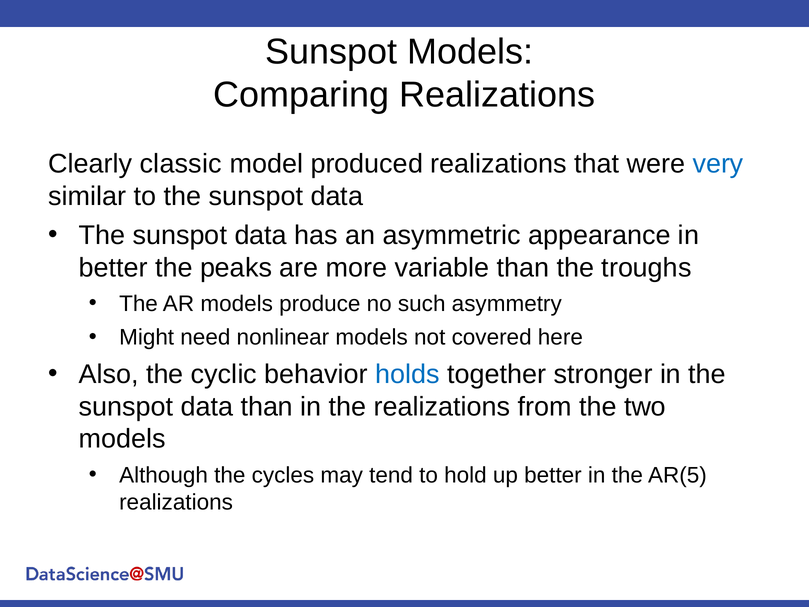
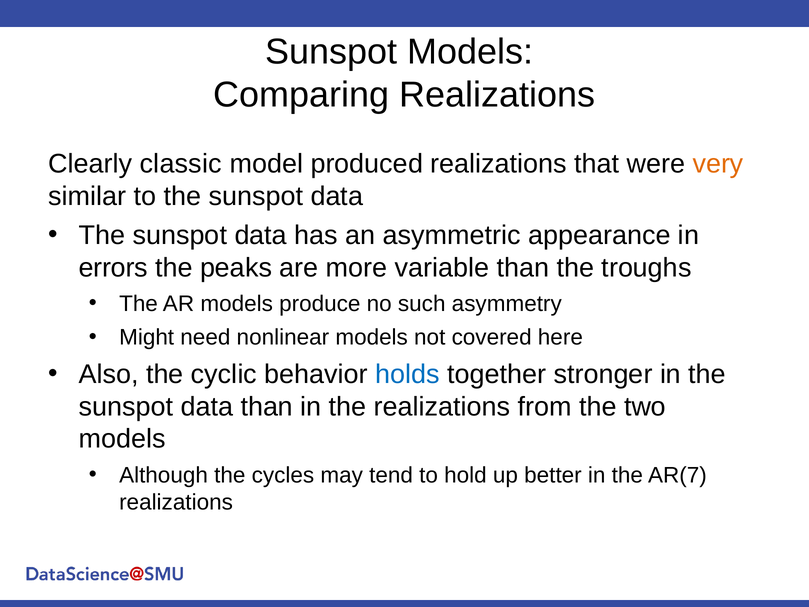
very colour: blue -> orange
better at (113, 268): better -> errors
AR(5: AR(5 -> AR(7
